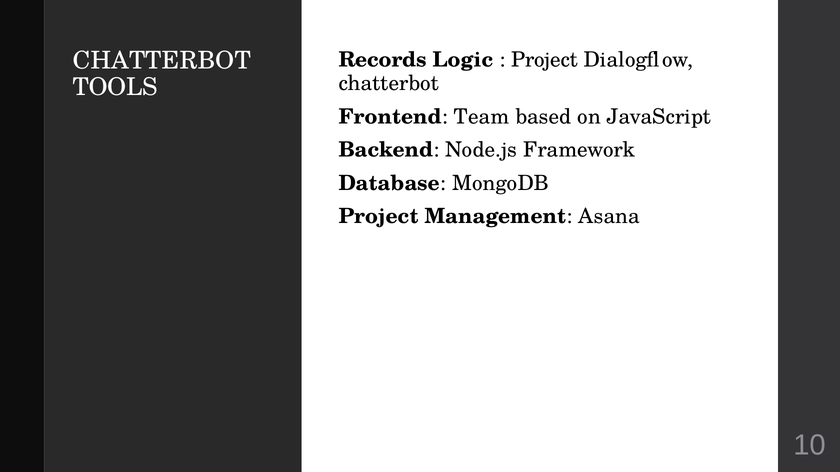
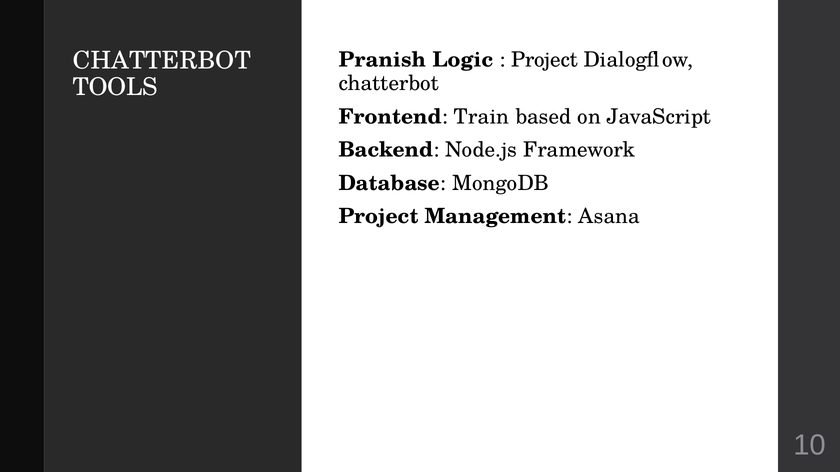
Records: Records -> Pranish
Team: Team -> Train
